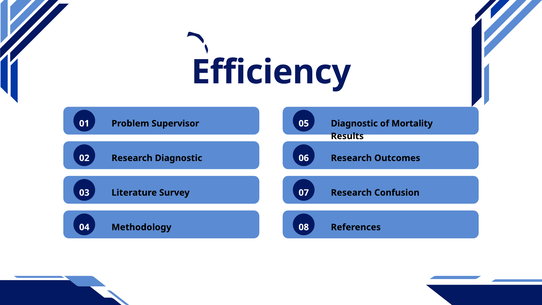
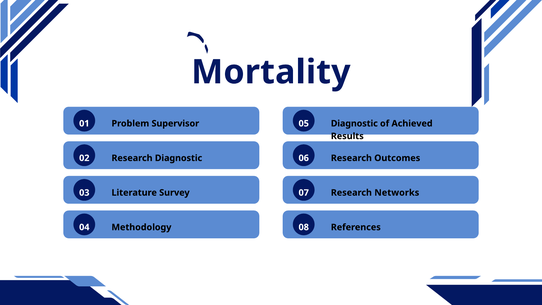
Efficiency: Efficiency -> Mortality
Mortality: Mortality -> Achieved
Confusion: Confusion -> Networks
